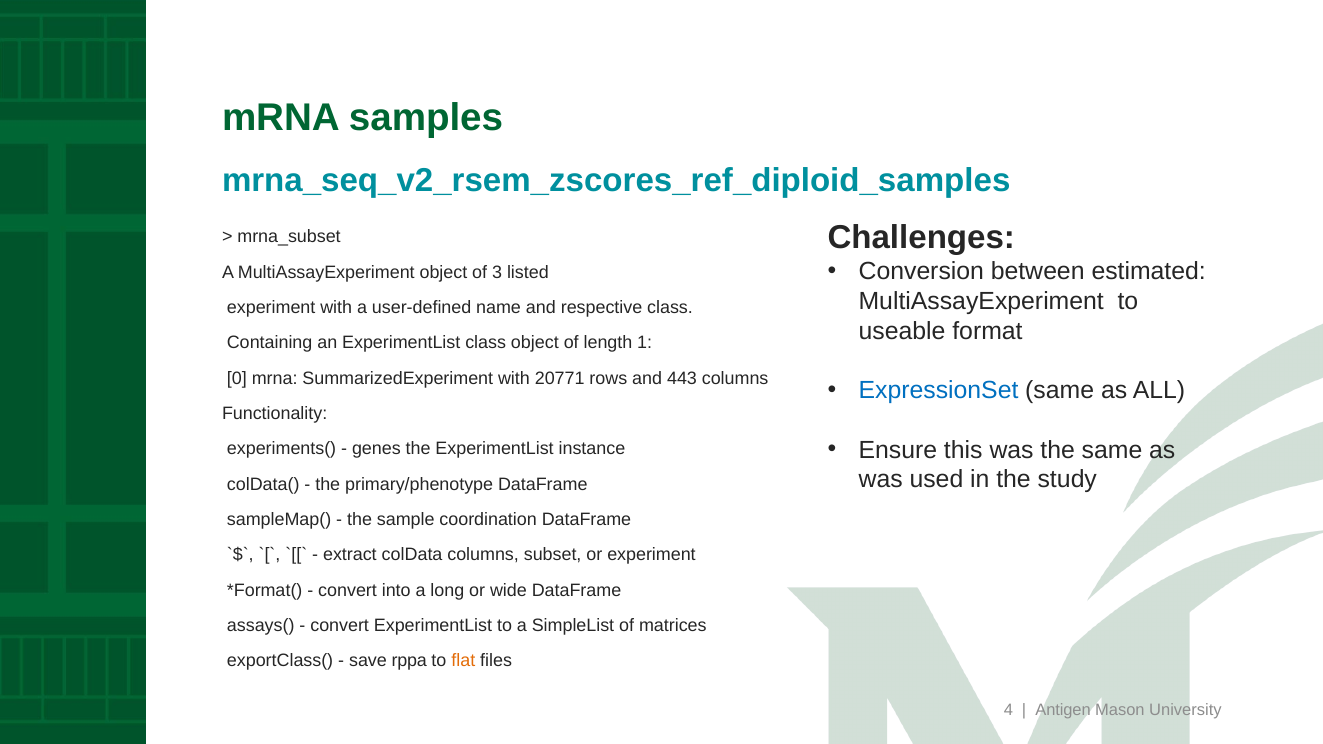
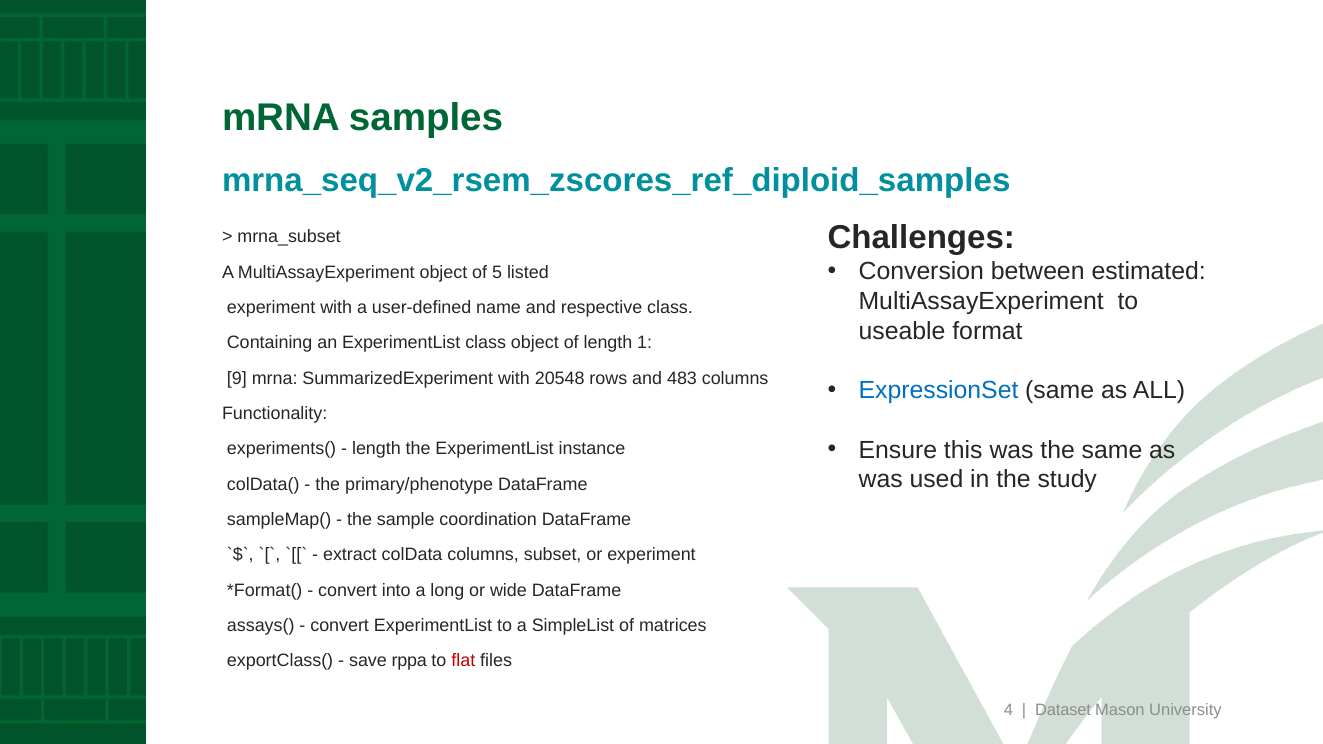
3: 3 -> 5
0: 0 -> 9
20771: 20771 -> 20548
443: 443 -> 483
genes at (376, 449): genes -> length
flat colour: orange -> red
Antigen: Antigen -> Dataset
